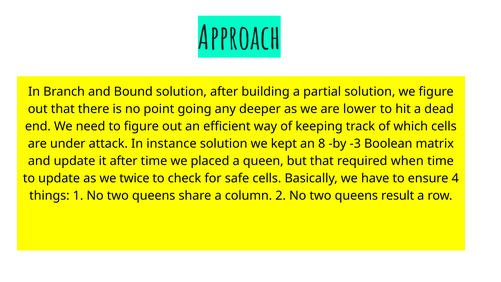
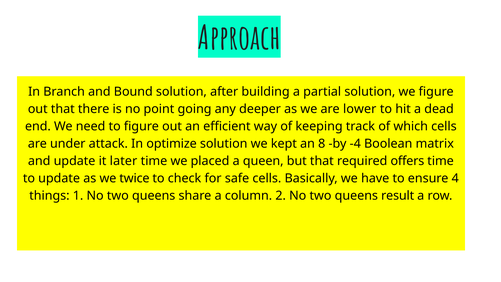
instance: instance -> optimize
-3: -3 -> -4
it after: after -> later
when: when -> offers
